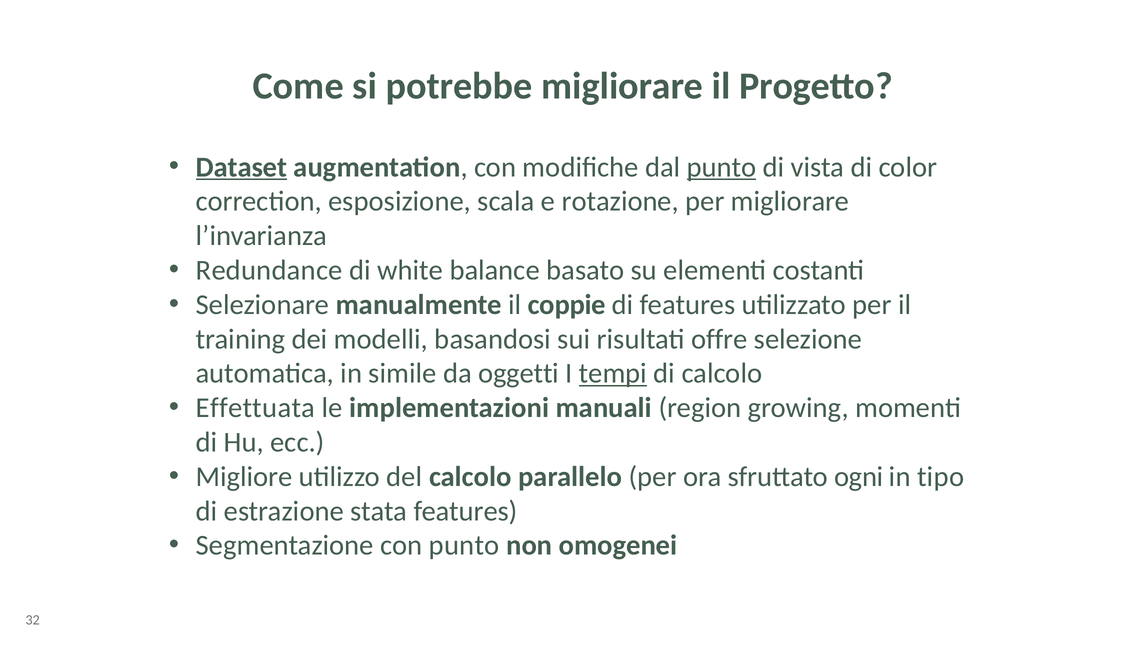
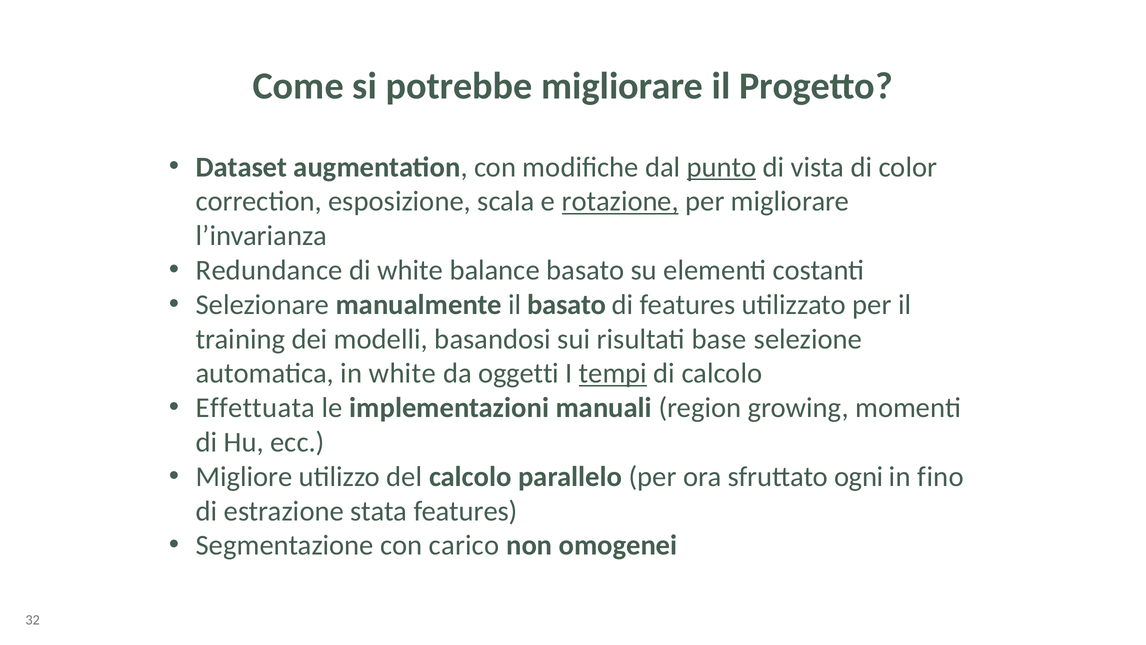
Dataset underline: present -> none
rotazione underline: none -> present
il coppie: coppie -> basato
offre: offre -> base
in simile: simile -> white
tipo: tipo -> fino
con punto: punto -> carico
